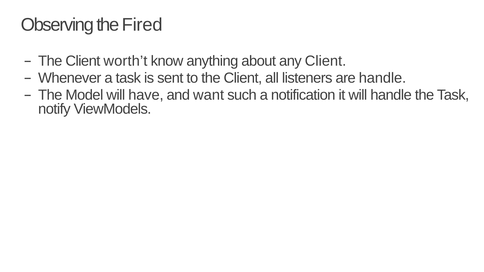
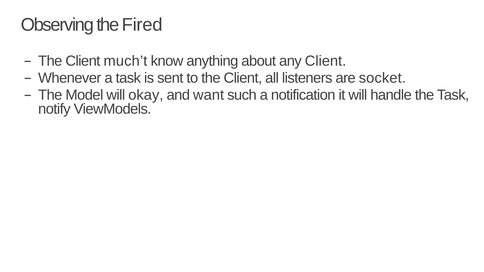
worth’t: worth’t -> much’t
are handle: handle -> socket
have: have -> okay
